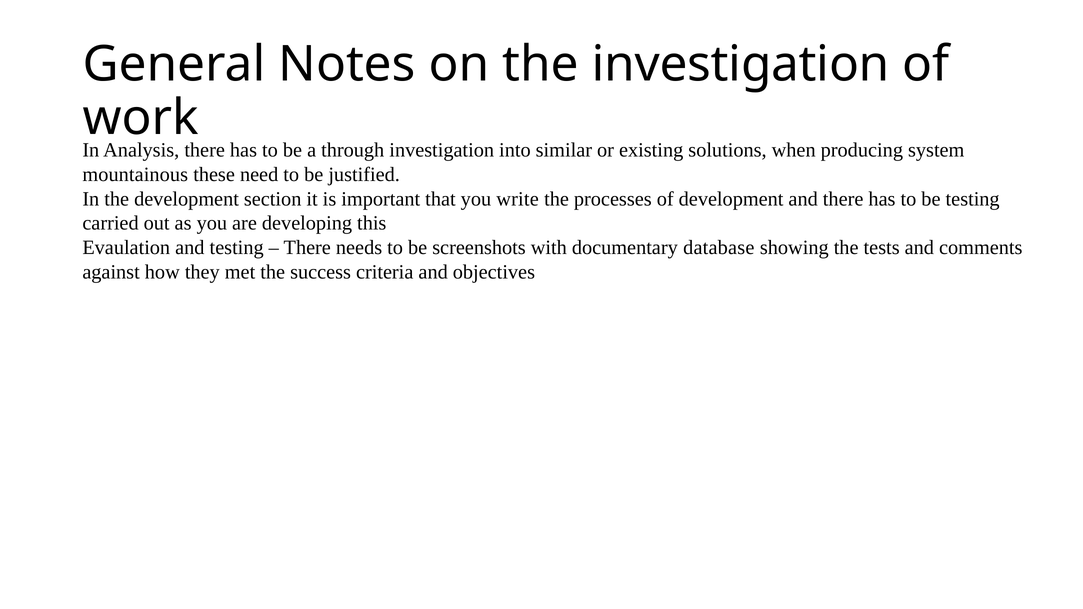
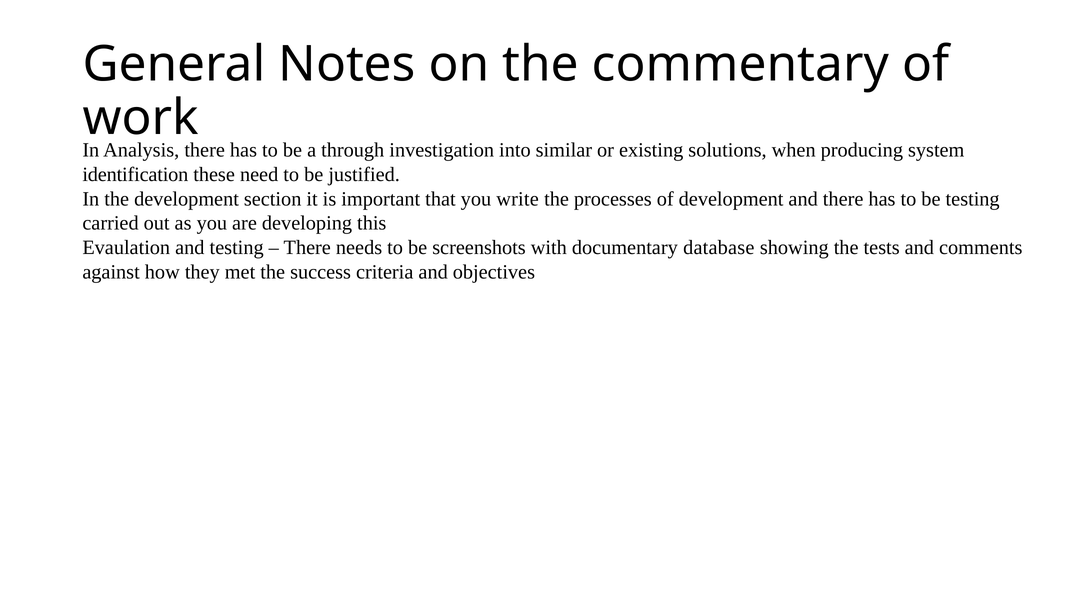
the investigation: investigation -> commentary
mountainous: mountainous -> identification
